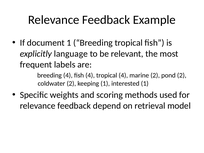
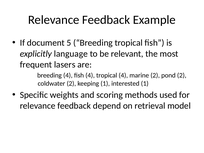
document 1: 1 -> 5
labels: labels -> lasers
